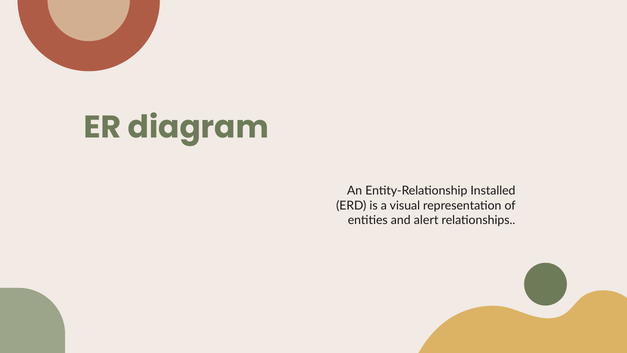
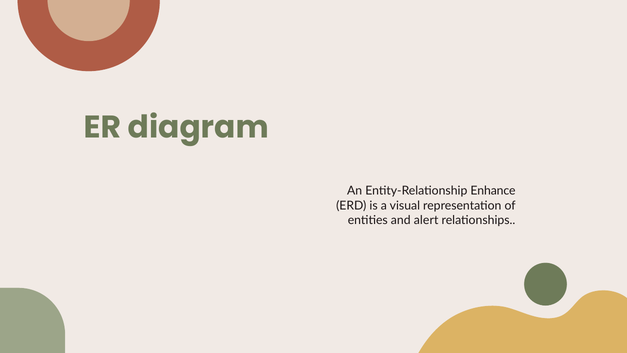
Installed: Installed -> Enhance
